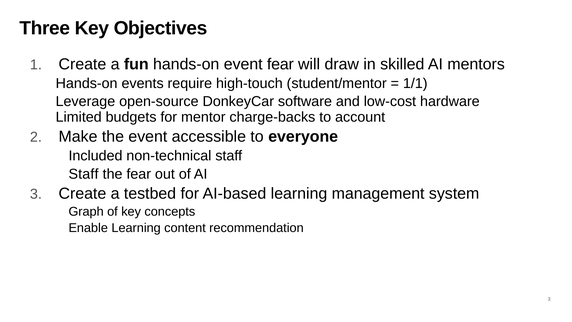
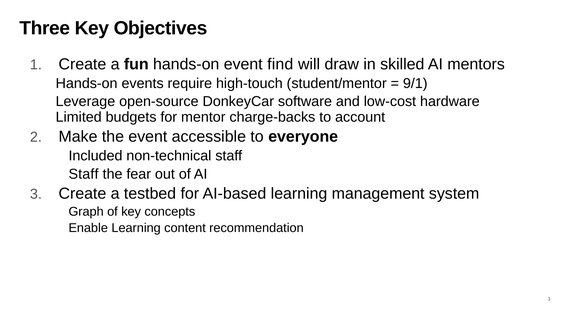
event fear: fear -> find
1/1: 1/1 -> 9/1
